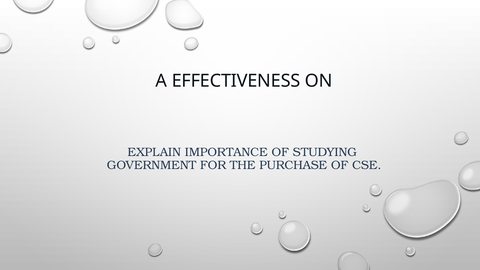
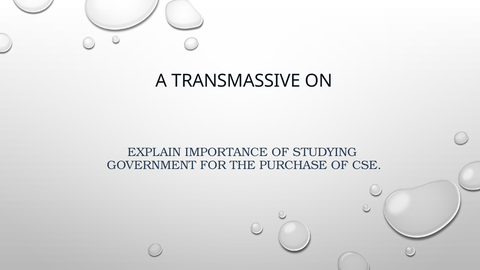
EFFECTIVENESS: EFFECTIVENESS -> TRANSMASSIVE
